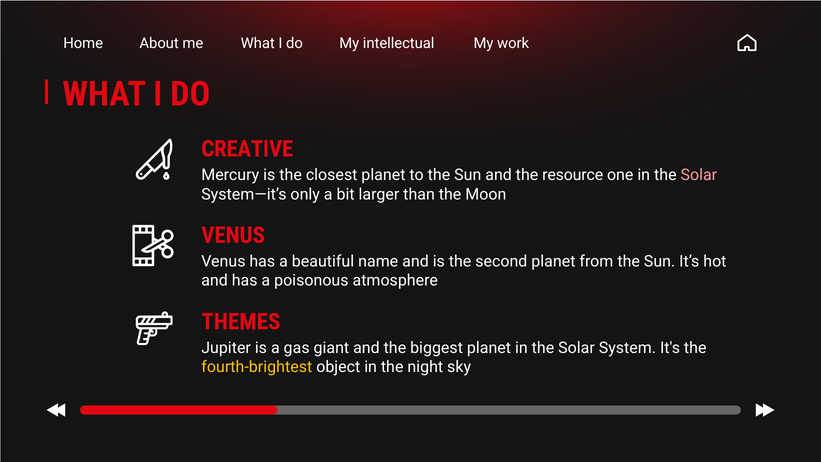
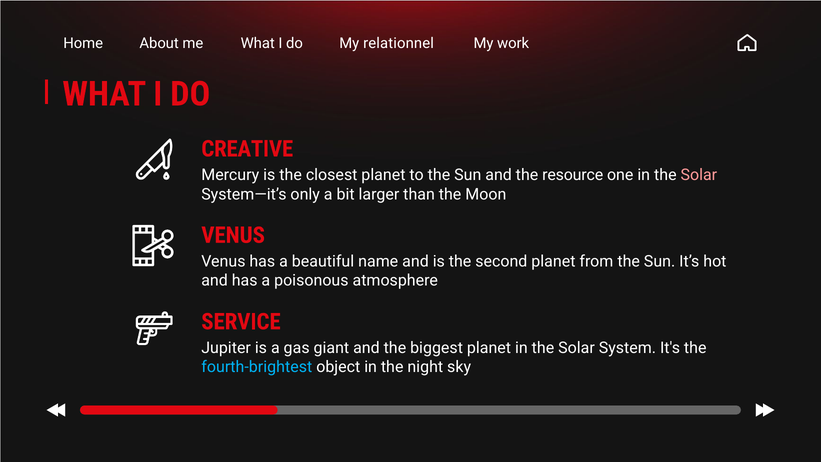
intellectual: intellectual -> relationnel
THEMES: THEMES -> SERVICE
fourth-brightest colour: yellow -> light blue
